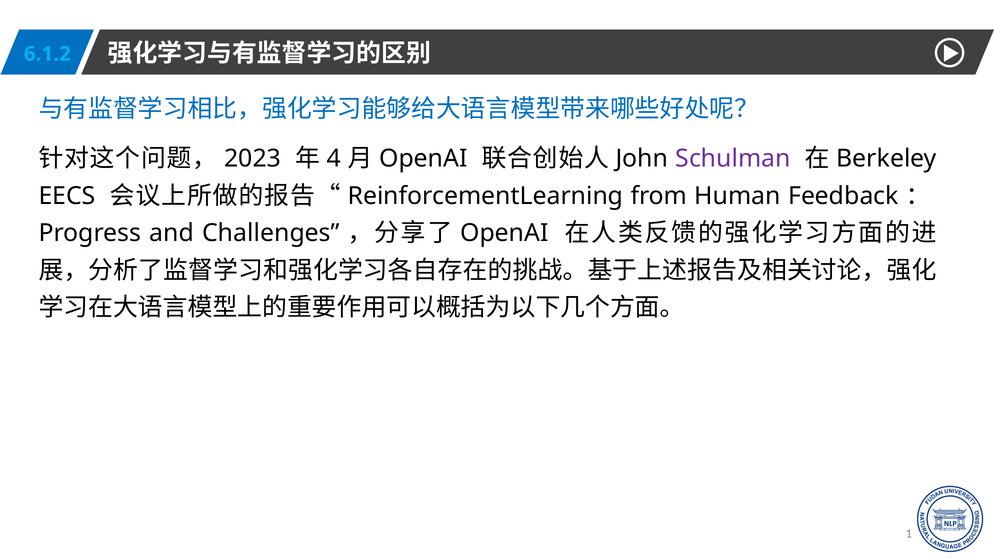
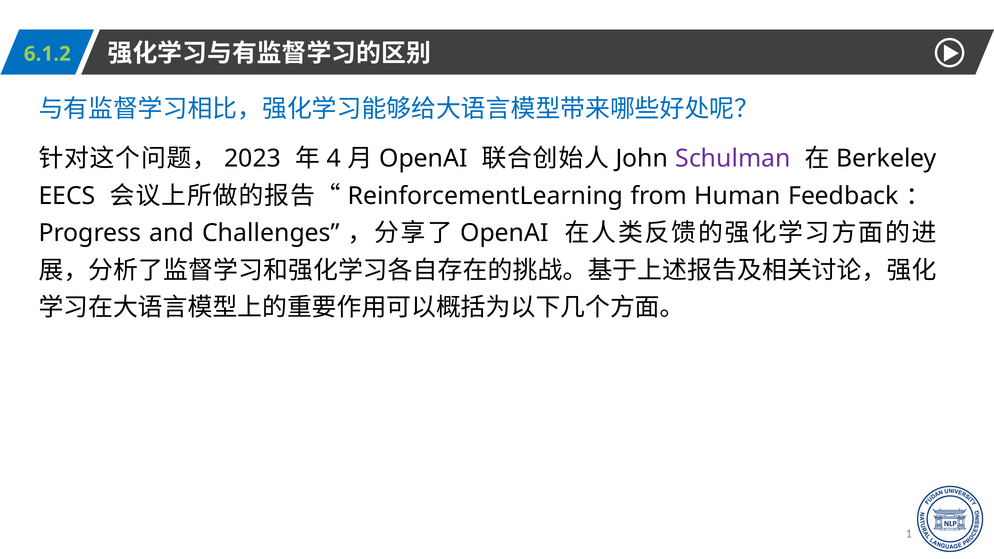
6.1.2 colour: light blue -> light green
